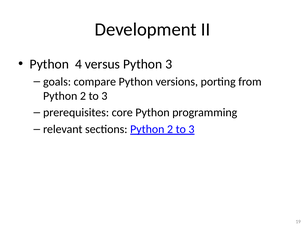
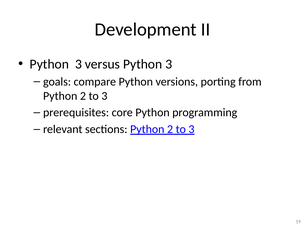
4 at (79, 64): 4 -> 3
